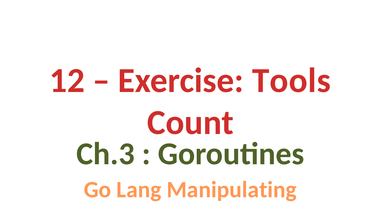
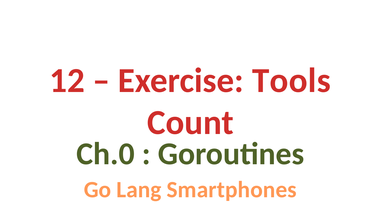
Ch.3: Ch.3 -> Ch.0
Manipulating: Manipulating -> Smartphones
